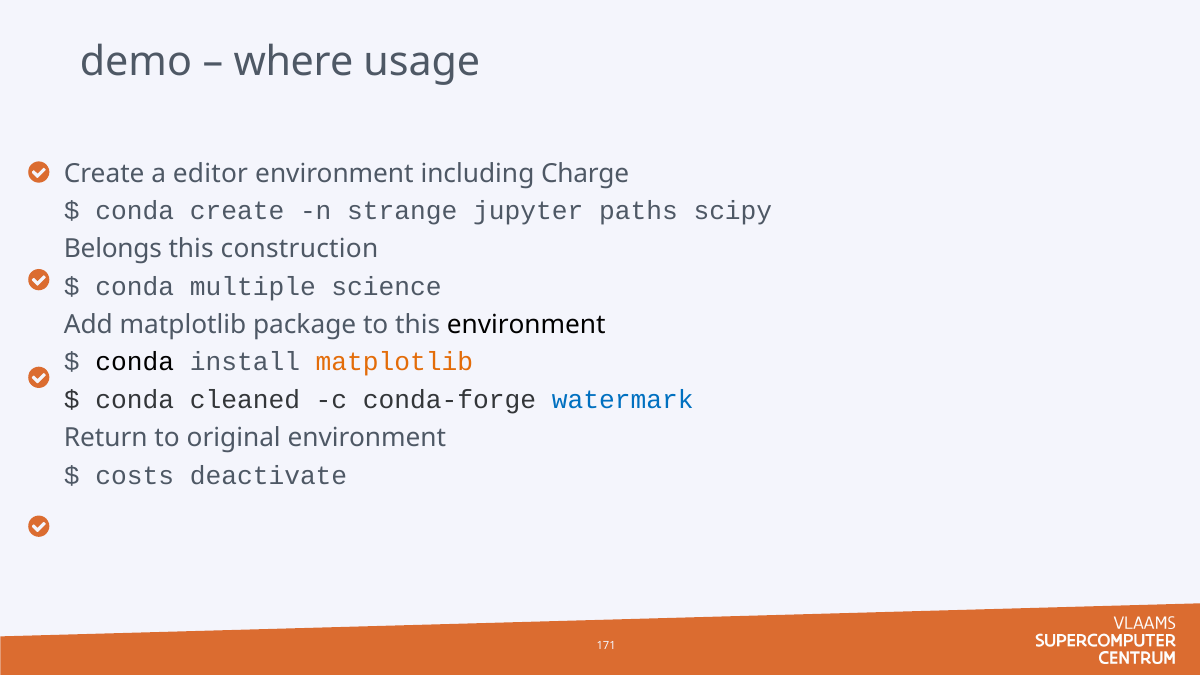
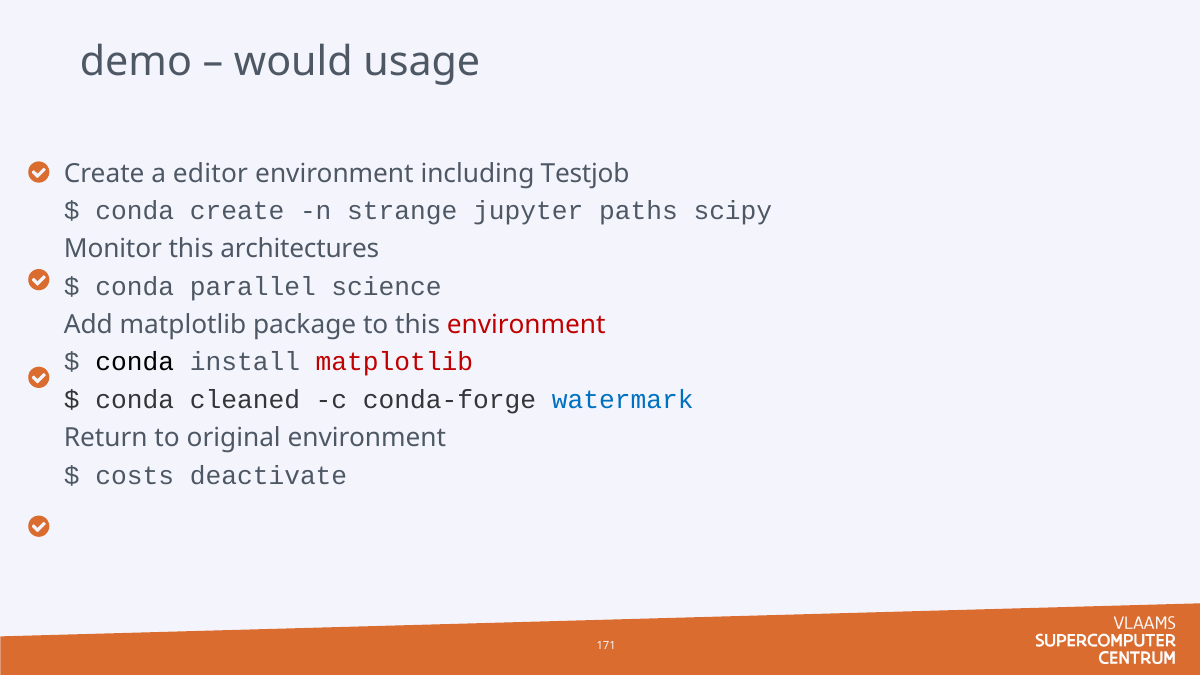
where: where -> would
Charge: Charge -> Testjob
Belongs: Belongs -> Monitor
construction: construction -> architectures
multiple: multiple -> parallel
environment at (526, 324) colour: black -> red
matplotlib at (394, 362) colour: orange -> red
